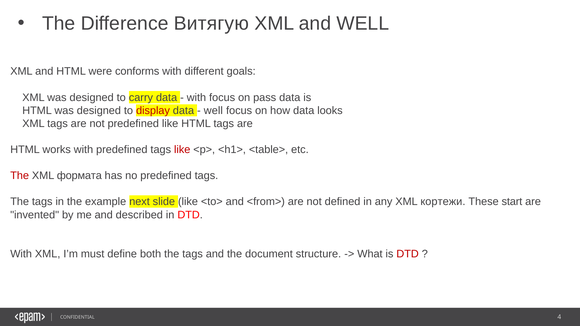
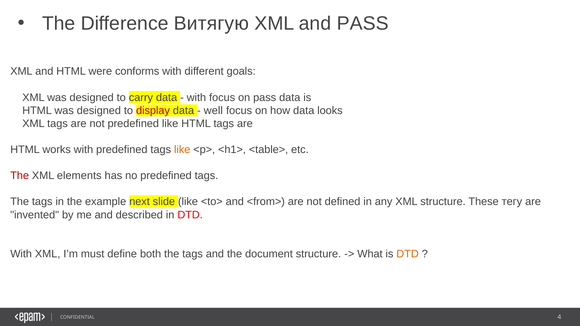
and WELL: WELL -> PASS
like at (182, 150) colour: red -> orange
формата: формата -> elements
XML кортежи: кортежи -> structure
start: start -> тегу
DTD at (408, 254) colour: red -> orange
